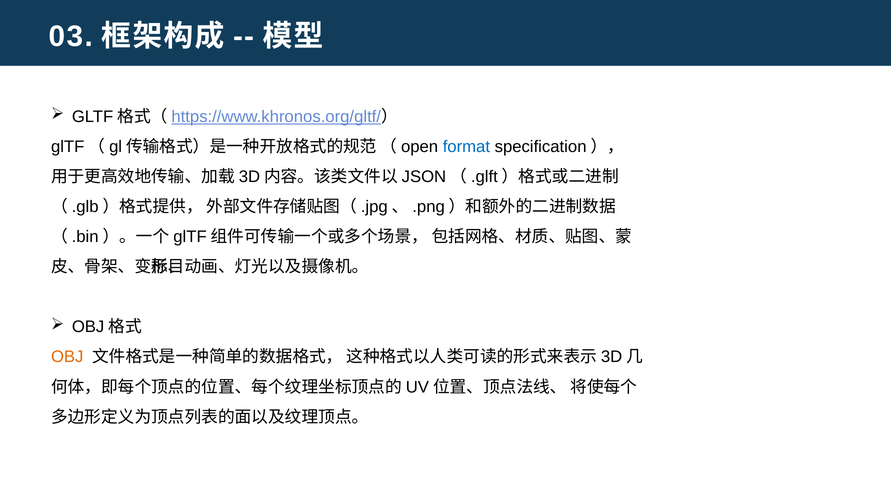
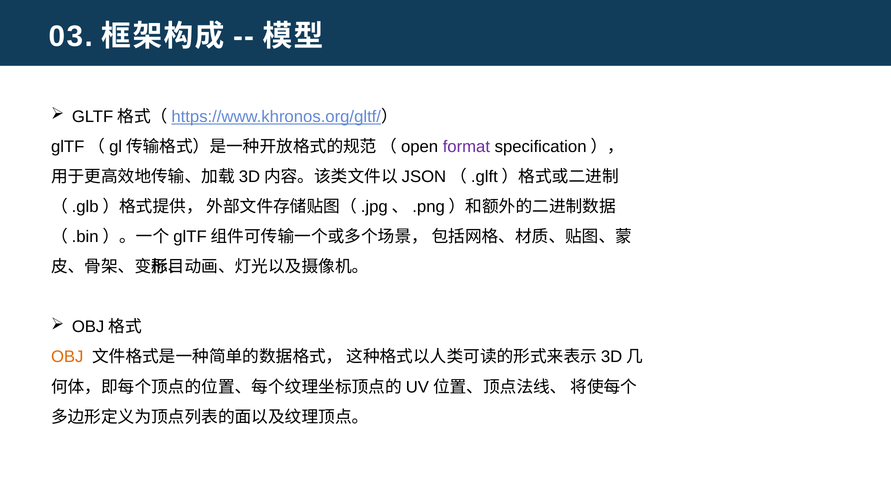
format colour: blue -> purple
